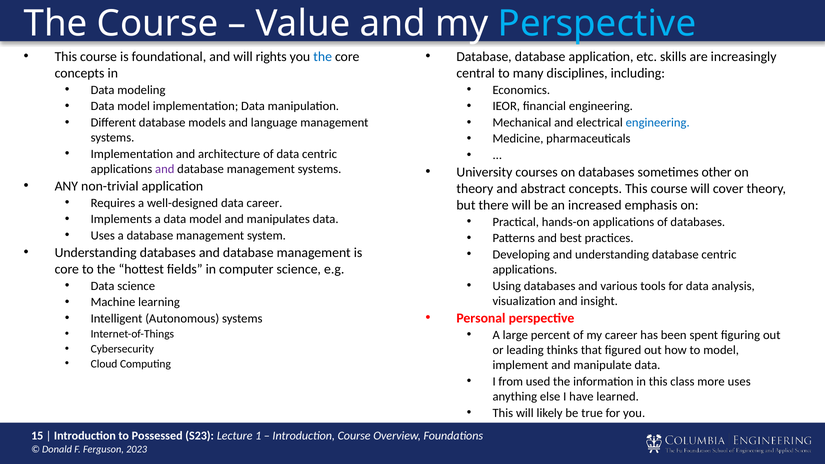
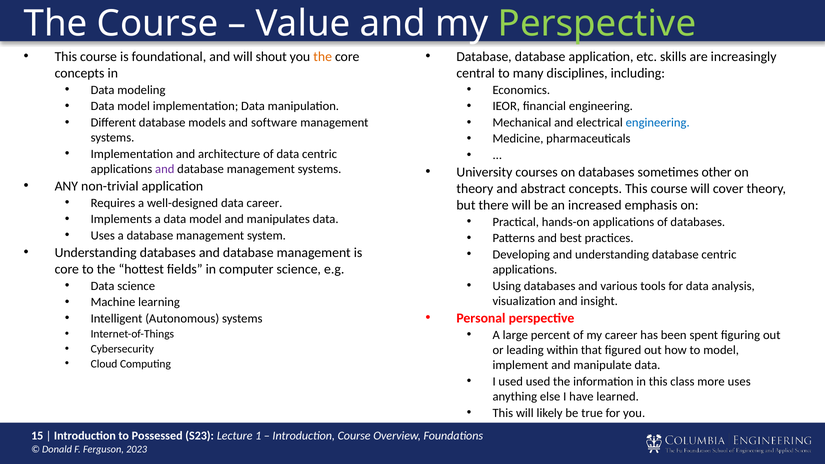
Perspective at (597, 24) colour: light blue -> light green
rights: rights -> shout
the at (323, 57) colour: blue -> orange
language: language -> software
thinks: thinks -> within
I from: from -> used
